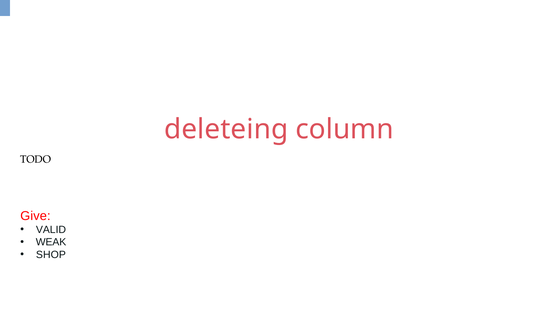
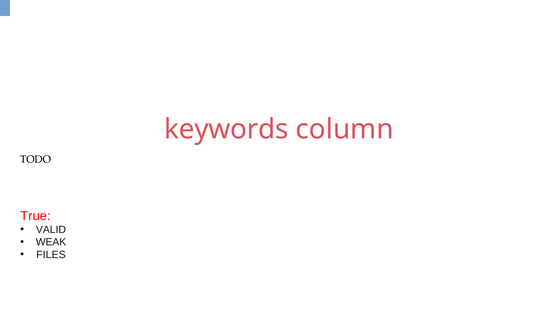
deleteing: deleteing -> keywords
Give: Give -> True
SHOP: SHOP -> FILES
